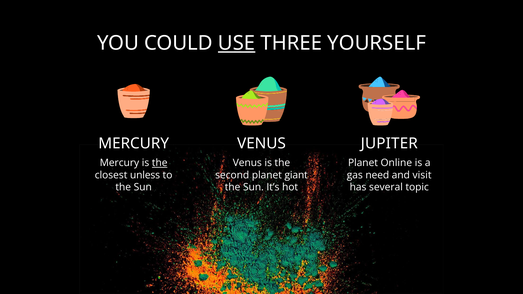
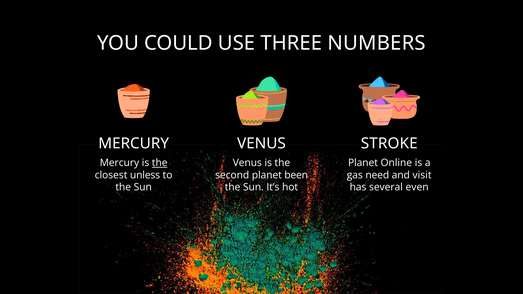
USE underline: present -> none
YOURSELF: YOURSELF -> NUMBERS
JUPITER: JUPITER -> STROKE
giant: giant -> been
topic: topic -> even
